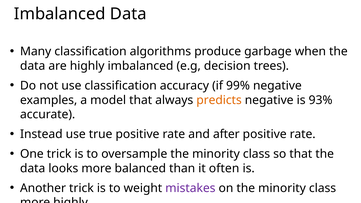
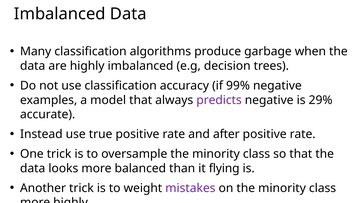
predicts colour: orange -> purple
93%: 93% -> 29%
often: often -> flying
